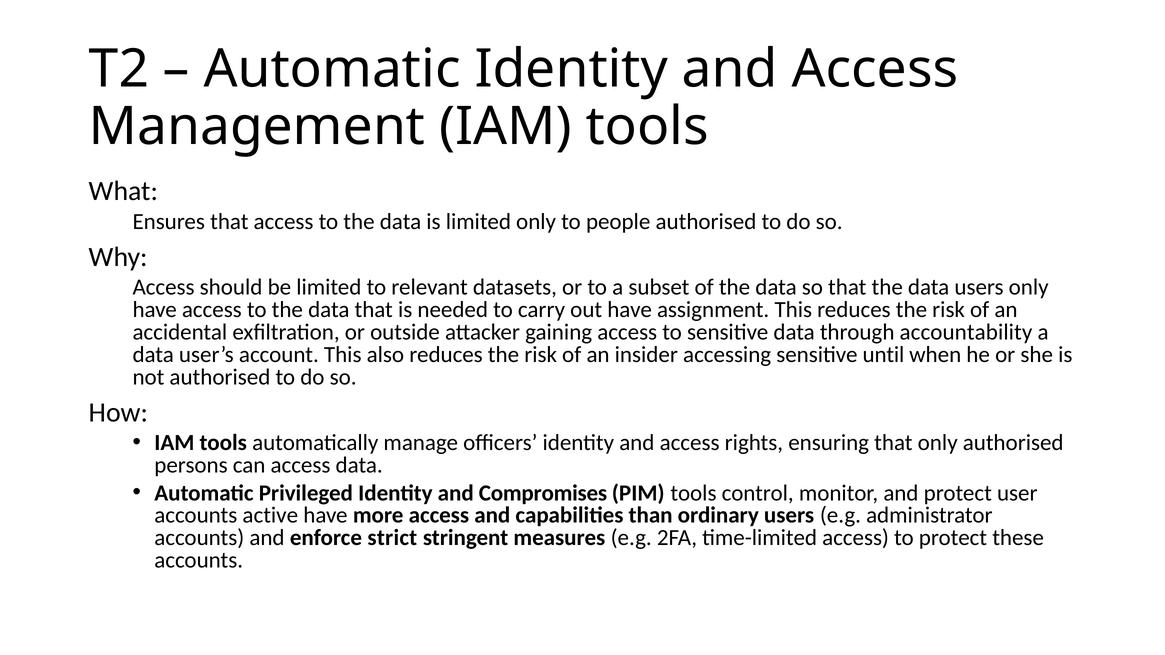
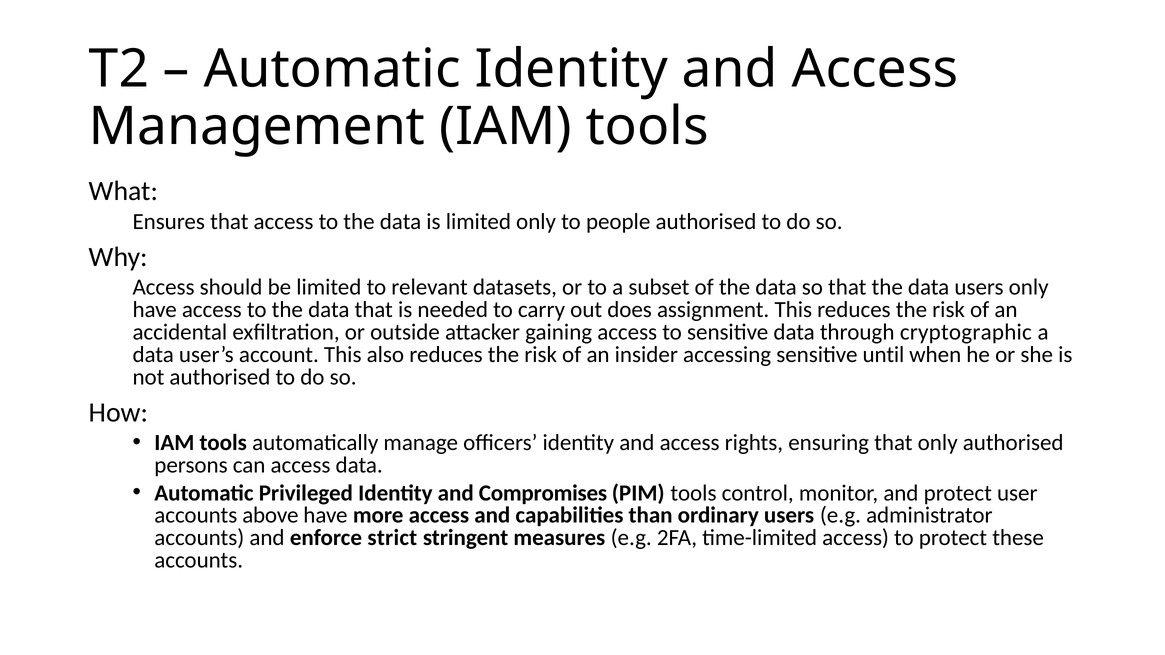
out have: have -> does
accountability: accountability -> cryptographic
active: active -> above
